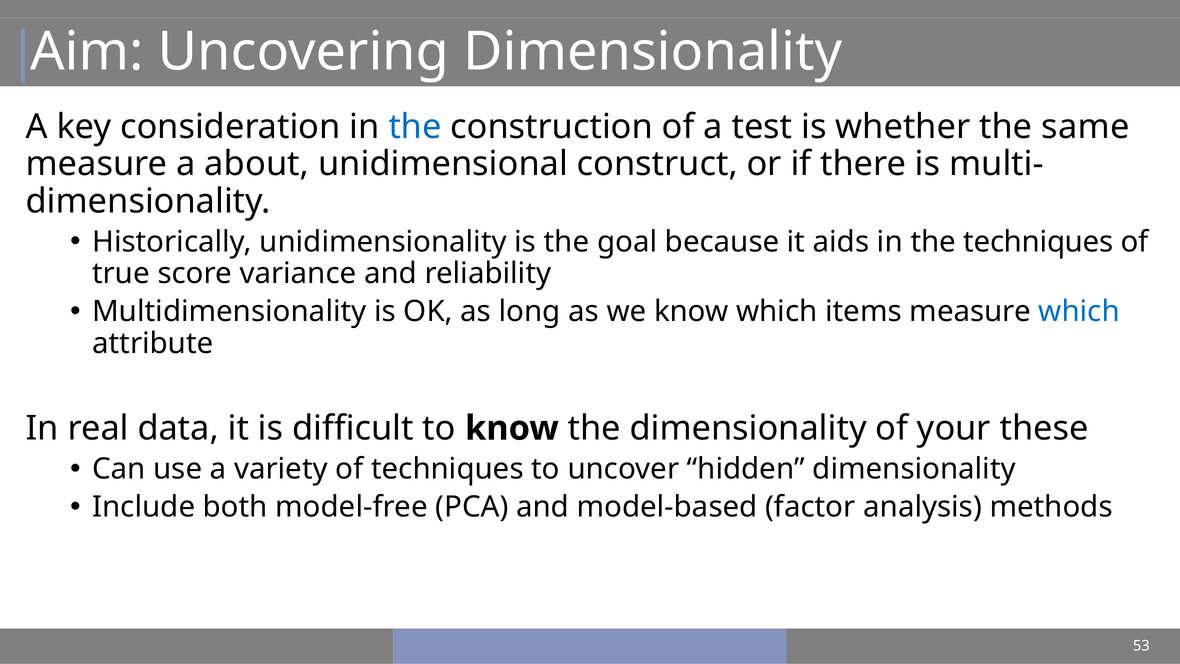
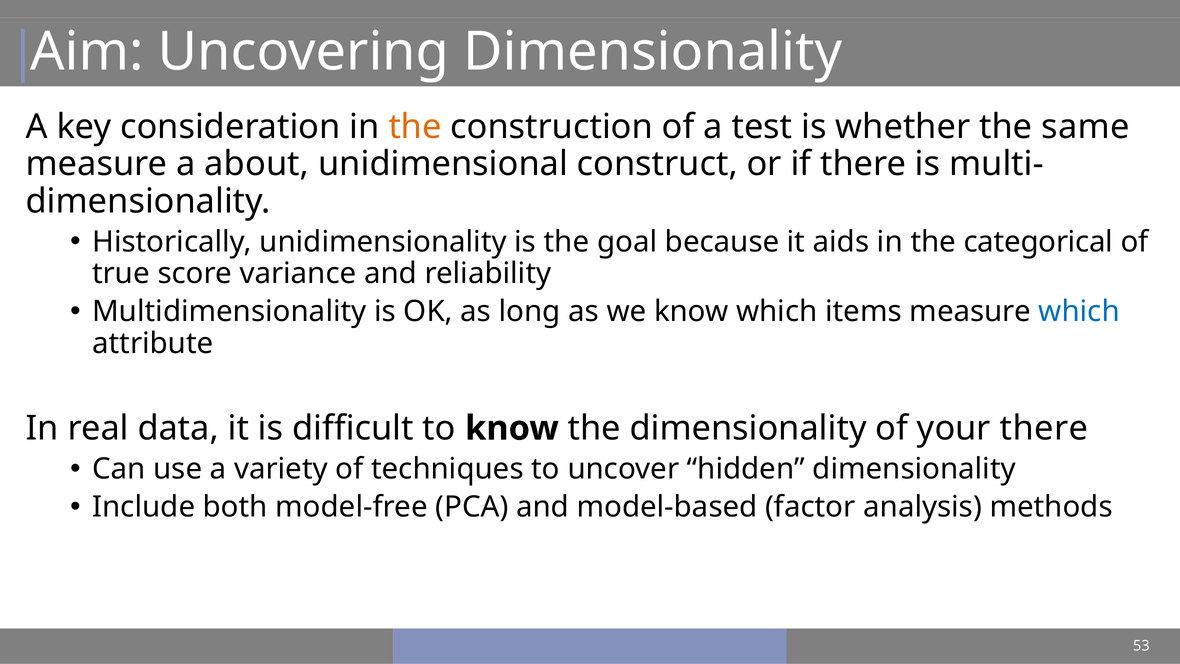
the at (415, 127) colour: blue -> orange
the techniques: techniques -> categorical
your these: these -> there
